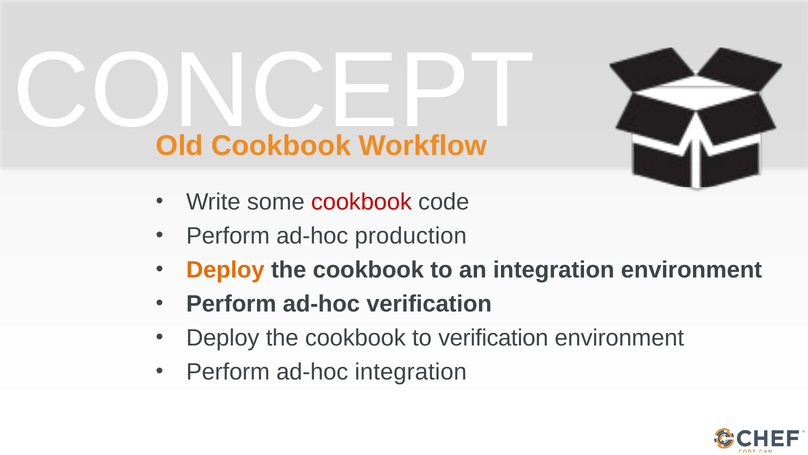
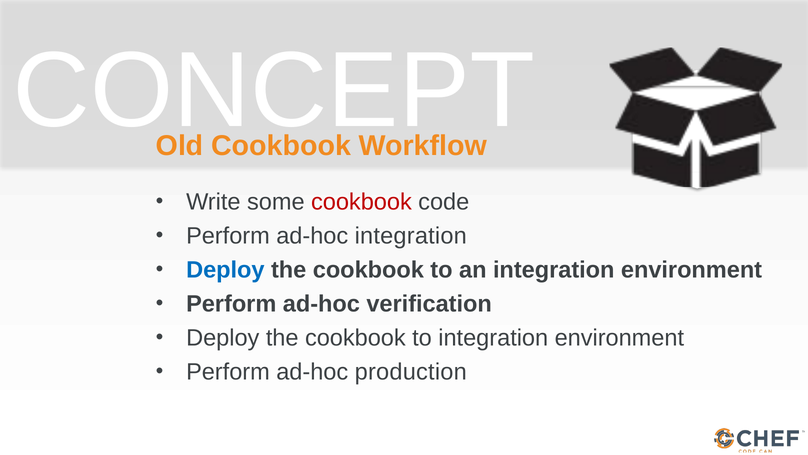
ad-hoc production: production -> integration
Deploy at (225, 270) colour: orange -> blue
to verification: verification -> integration
ad-hoc integration: integration -> production
